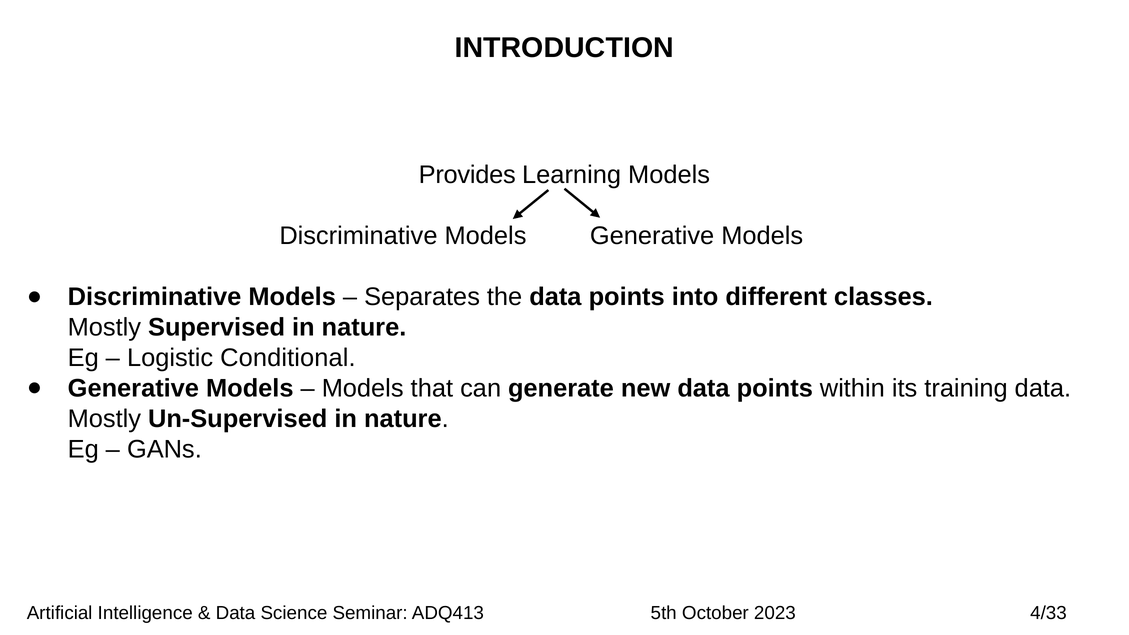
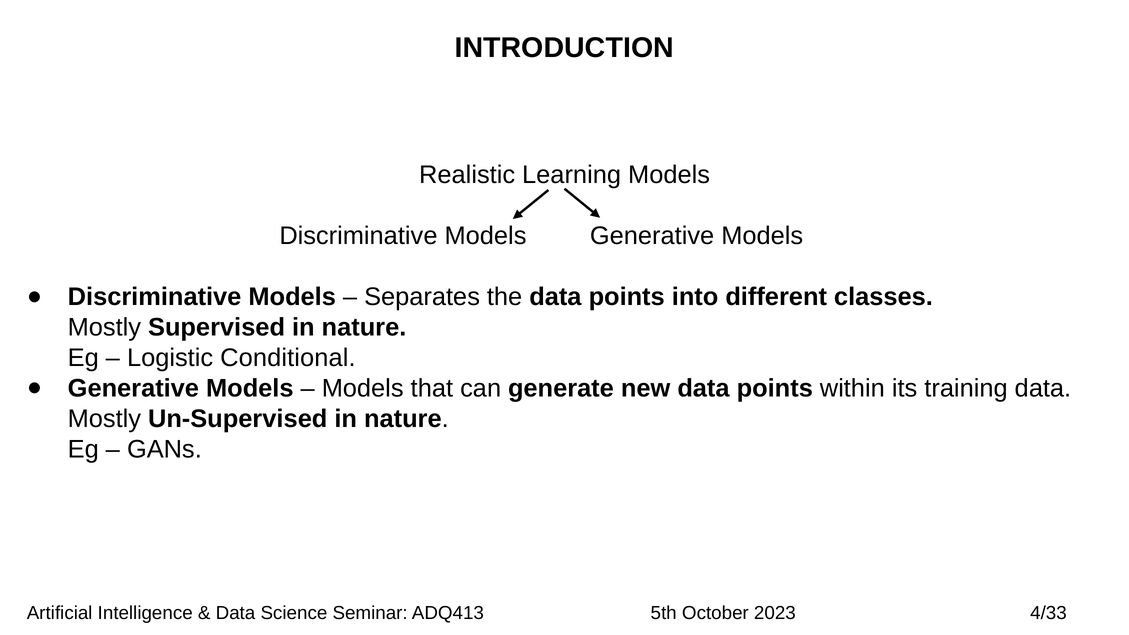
Provides: Provides -> Realistic
